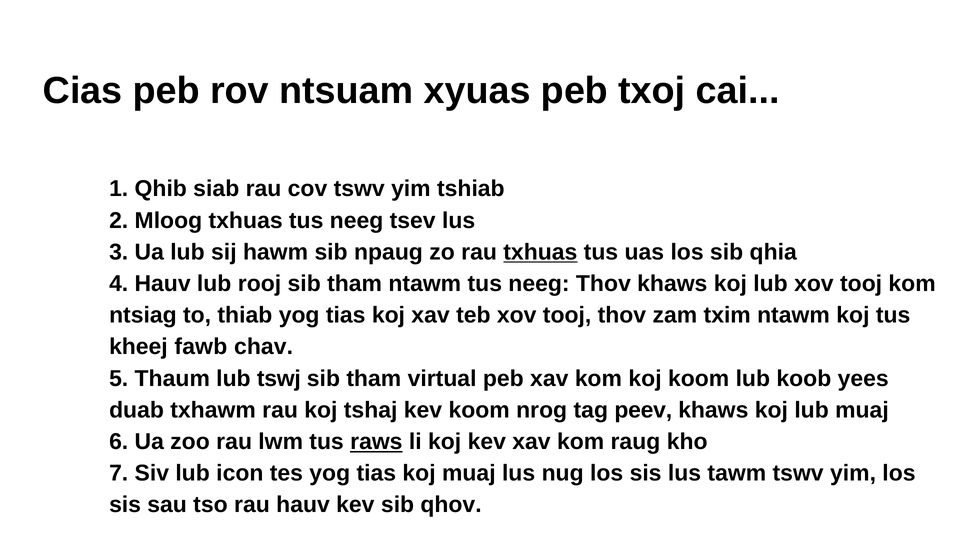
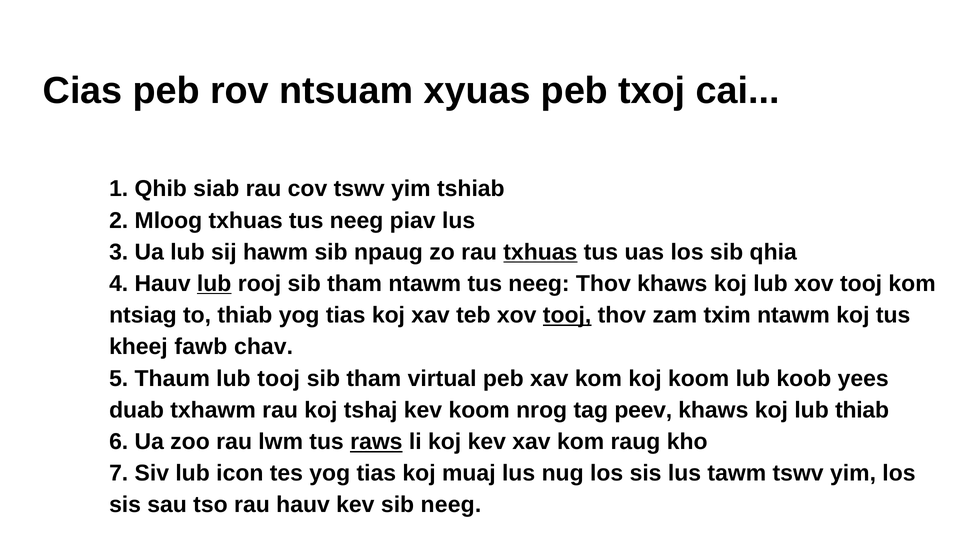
tsev: tsev -> piav
lub at (214, 284) underline: none -> present
tooj at (567, 315) underline: none -> present
lub tswj: tswj -> tooj
lub muaj: muaj -> thiab
sib qhov: qhov -> neeg
